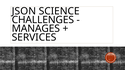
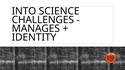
JSON: JSON -> INTO
SERVICES: SERVICES -> IDENTITY
